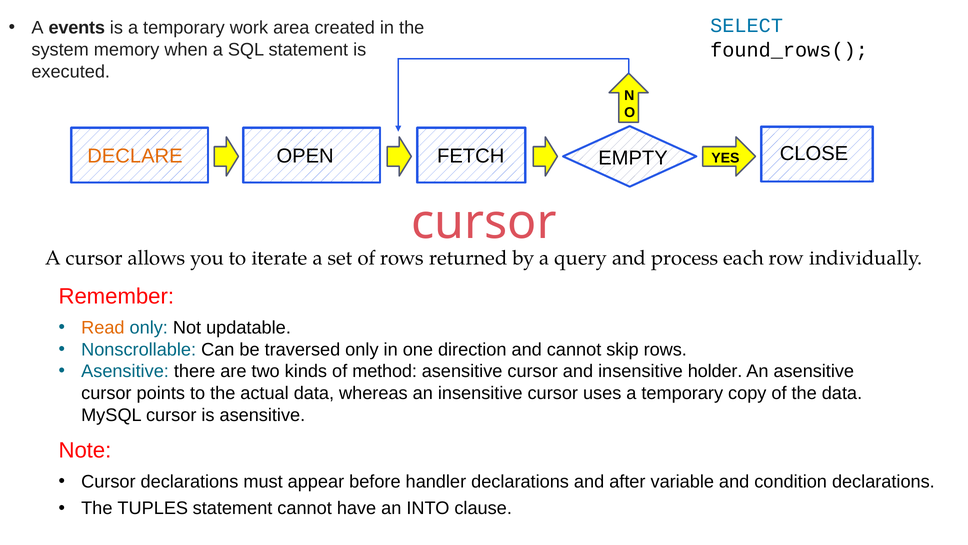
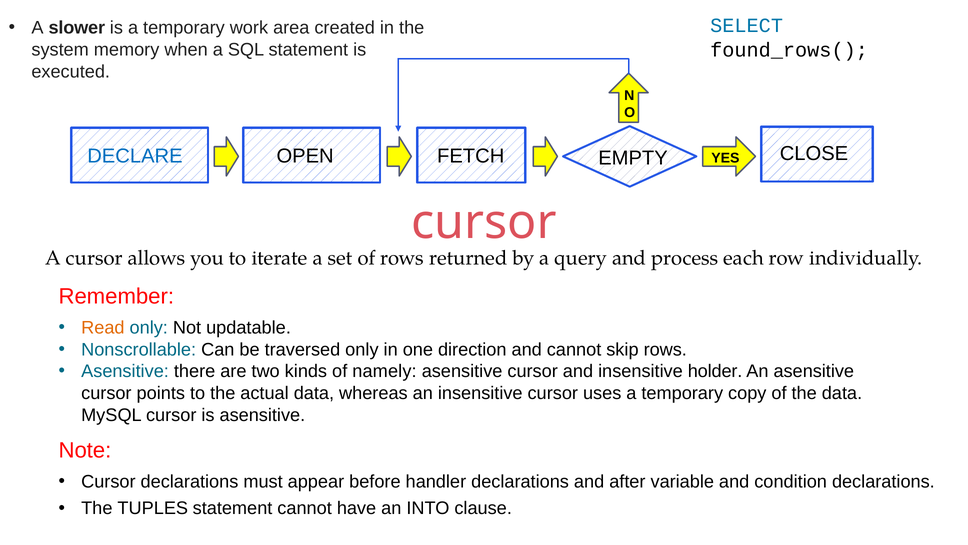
events: events -> slower
DECLARE colour: orange -> blue
method: method -> namely
